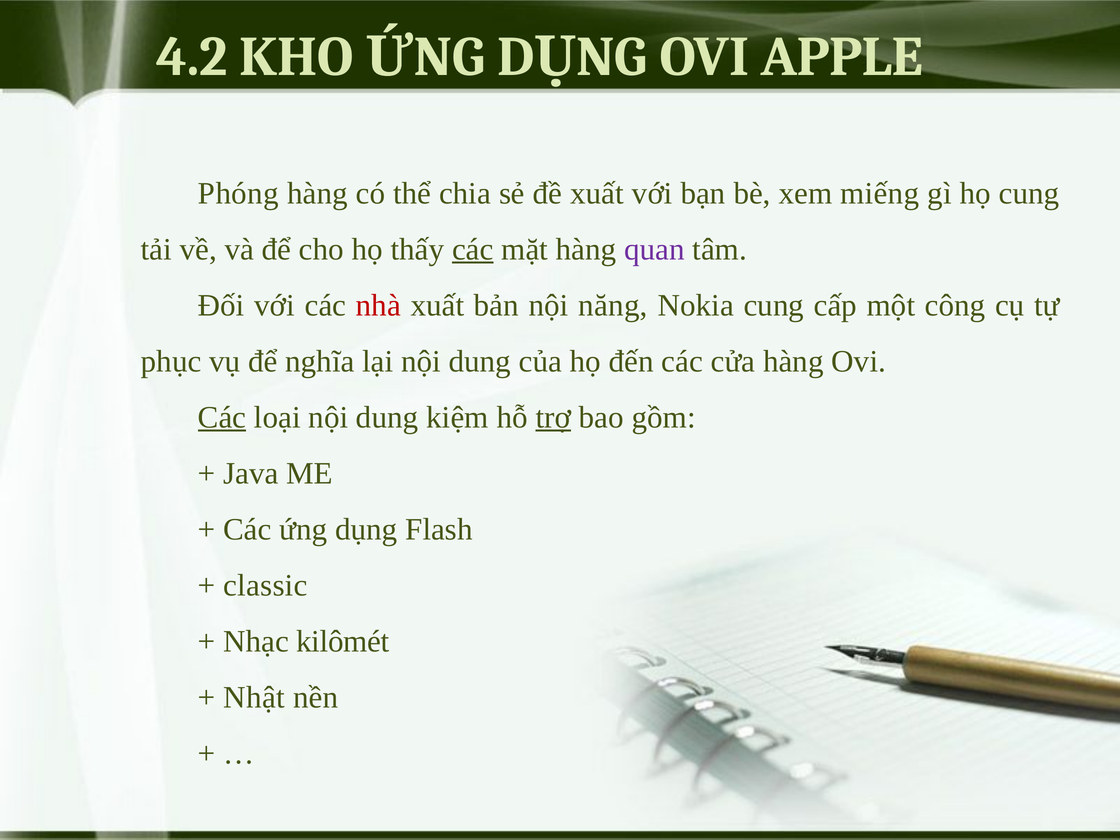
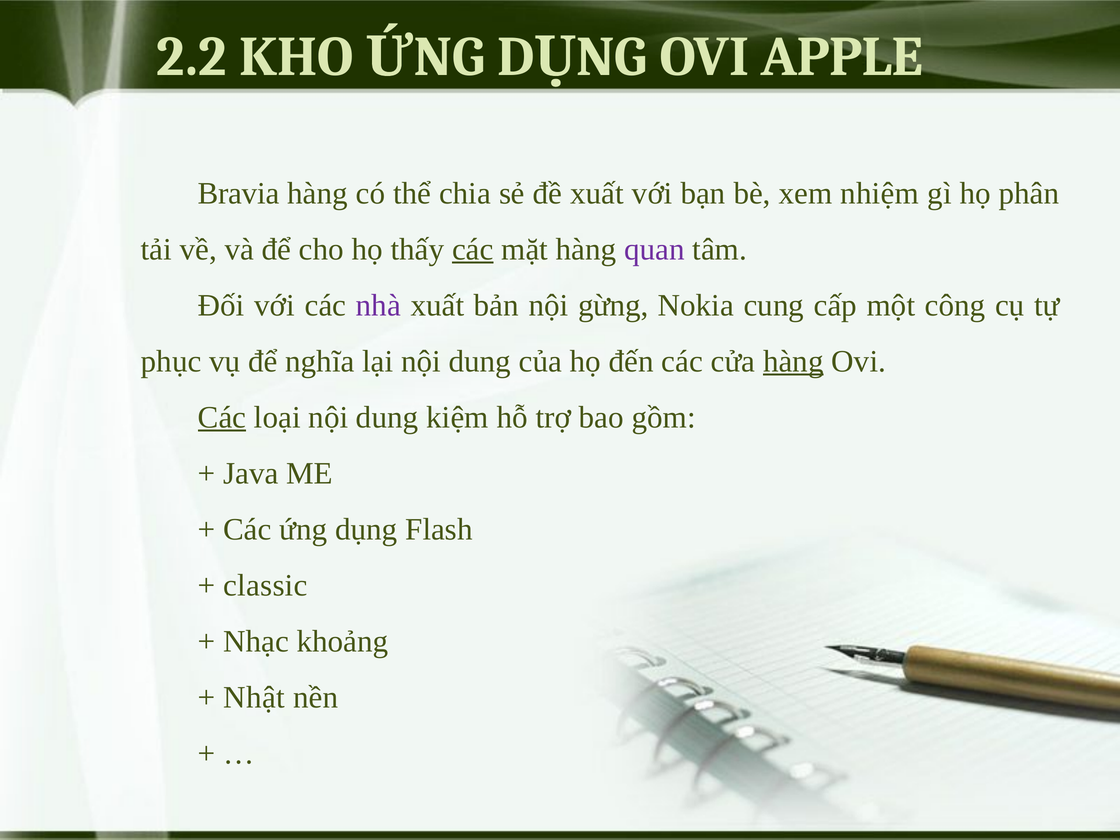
4.2: 4.2 -> 2.2
Phóng: Phóng -> Bravia
miếng: miếng -> nhiệm
họ cung: cung -> phân
nhà colour: red -> purple
năng: năng -> gừng
hàng at (793, 361) underline: none -> present
trợ underline: present -> none
kilômét: kilômét -> khoảng
